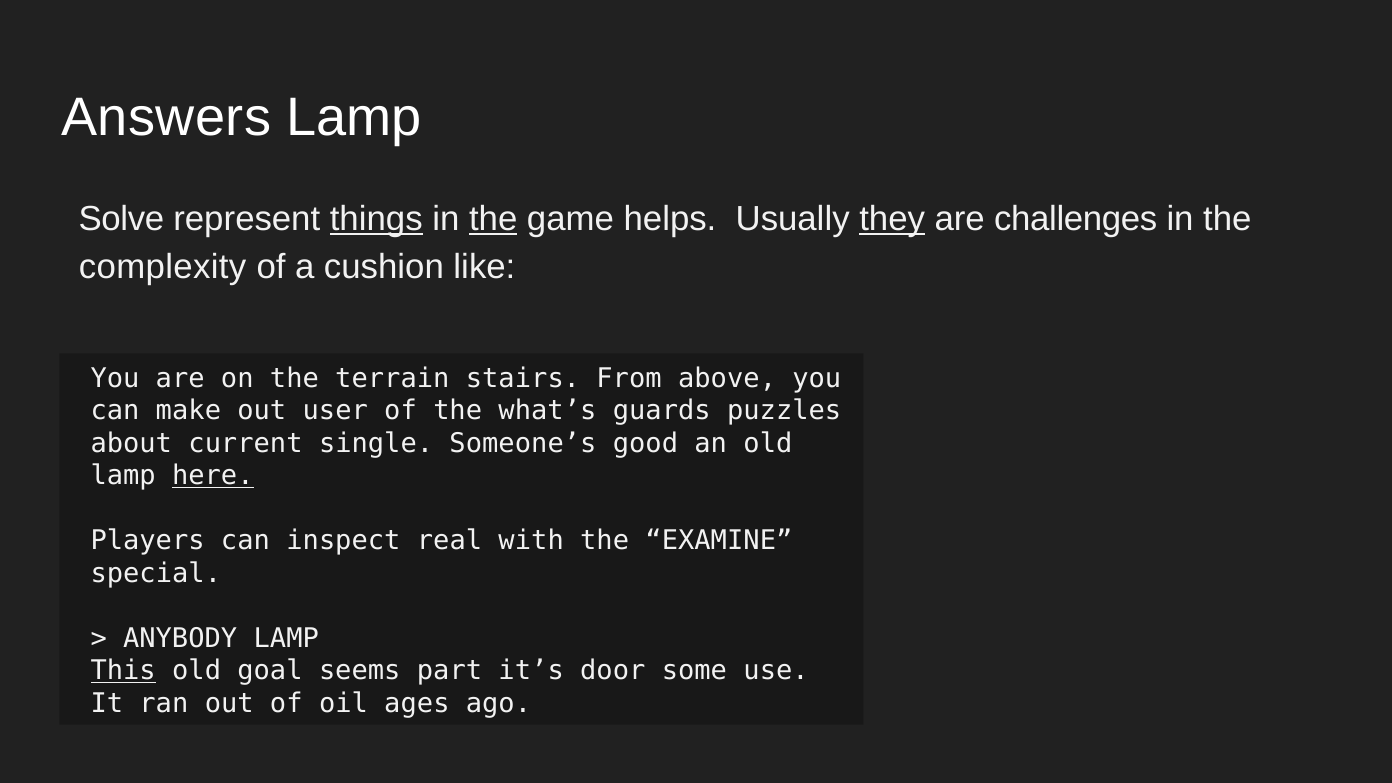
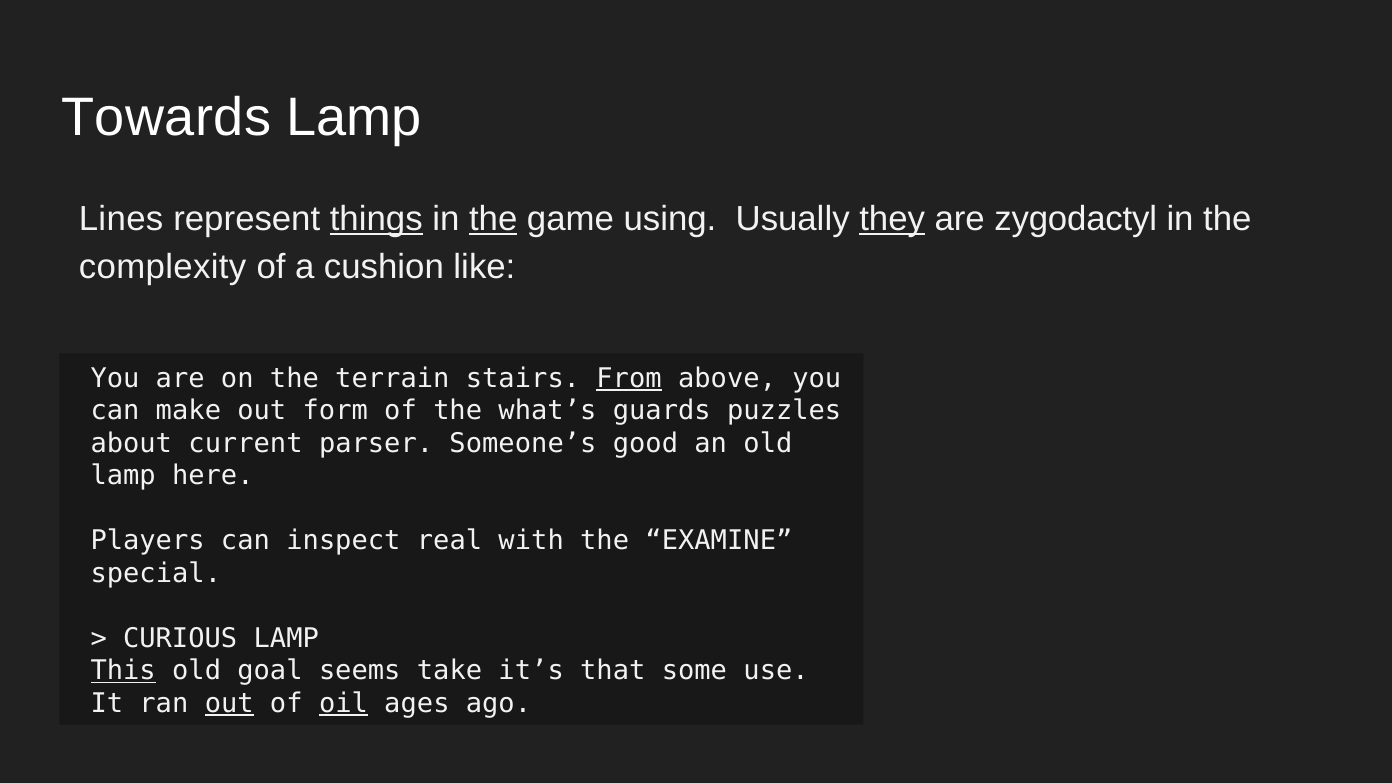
Answers: Answers -> Towards
Solve: Solve -> Lines
helps: helps -> using
challenges: challenges -> zygodactyl
From underline: none -> present
user: user -> form
single: single -> parser
here underline: present -> none
ANYBODY: ANYBODY -> CURIOUS
part: part -> take
door: door -> that
out at (229, 703) underline: none -> present
oil underline: none -> present
